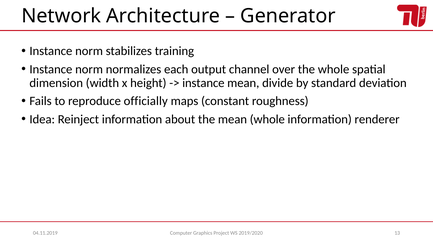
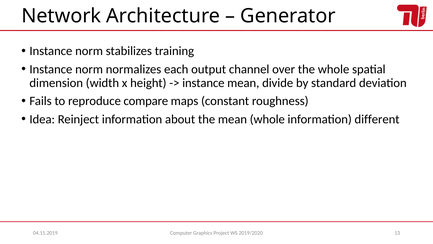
officially: officially -> compare
renderer: renderer -> different
